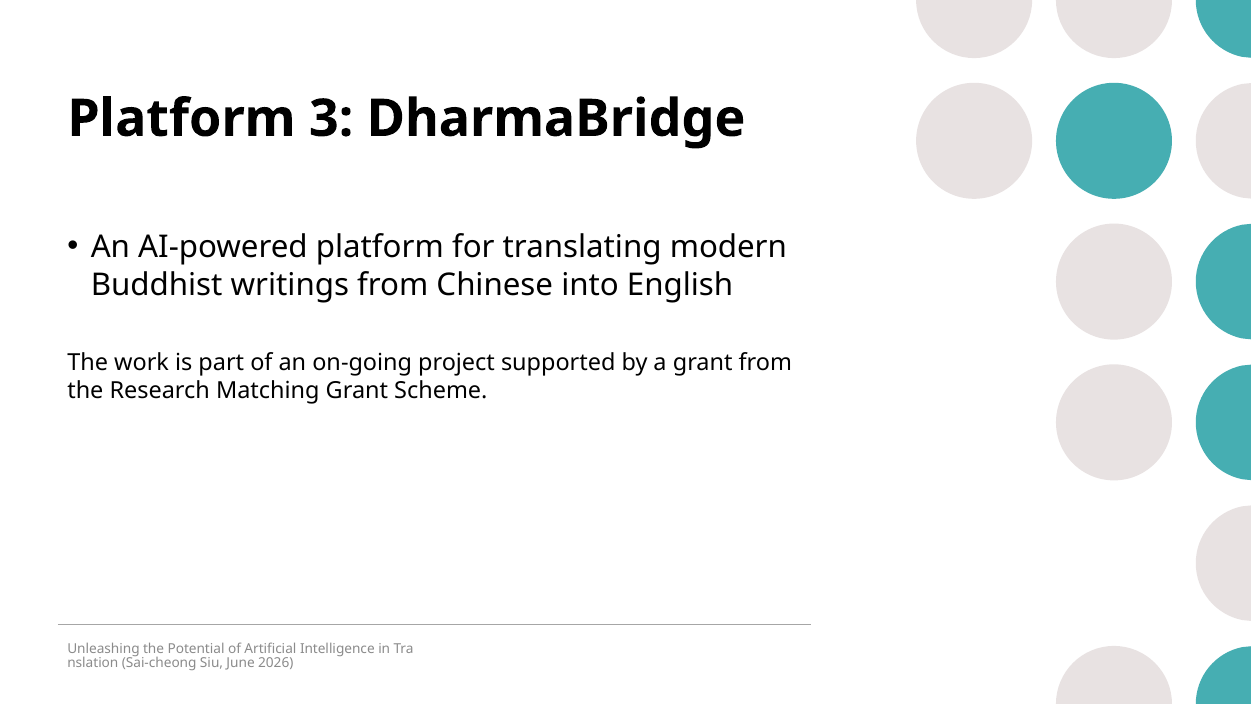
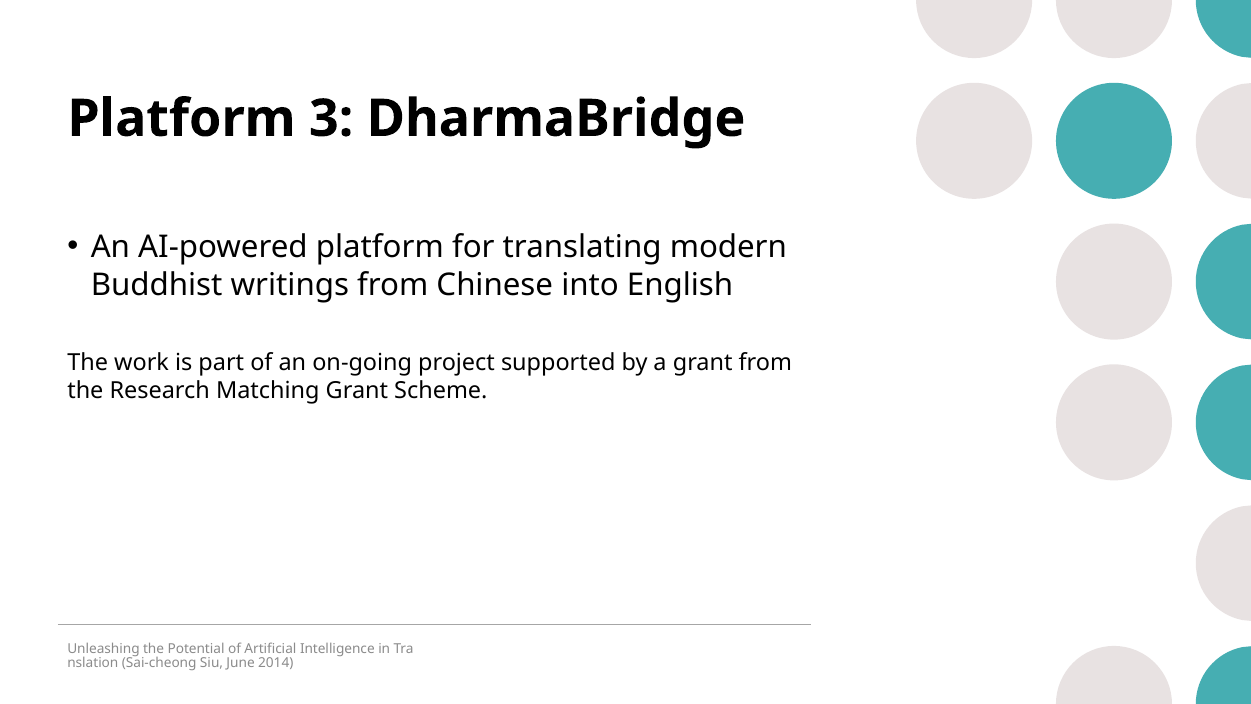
2026: 2026 -> 2014
